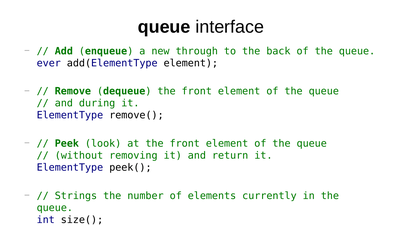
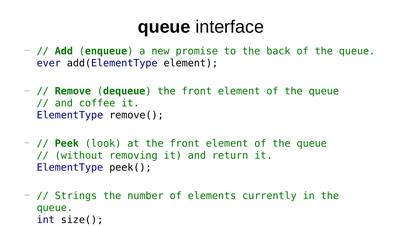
through: through -> promise
during: during -> coffee
